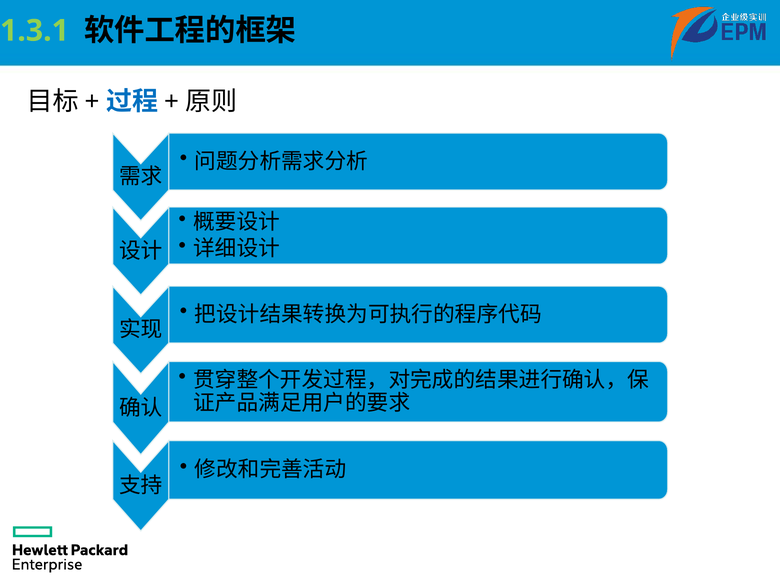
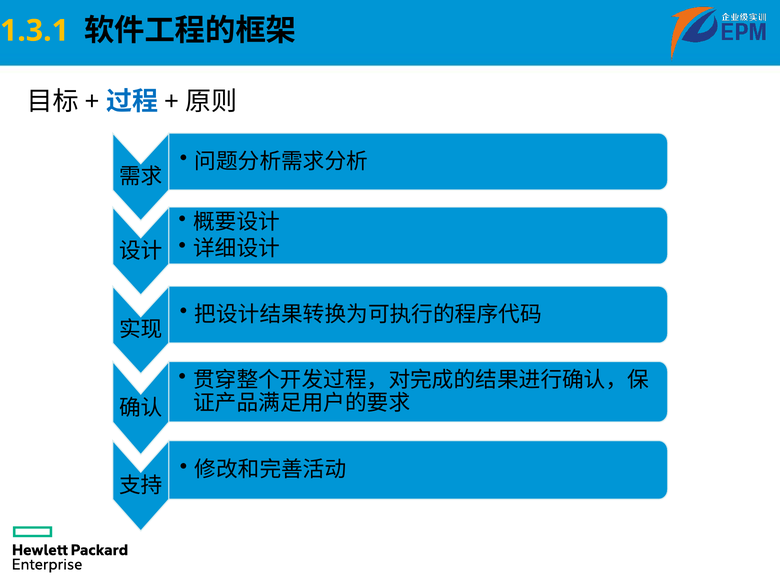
1.3.1 colour: light green -> yellow
